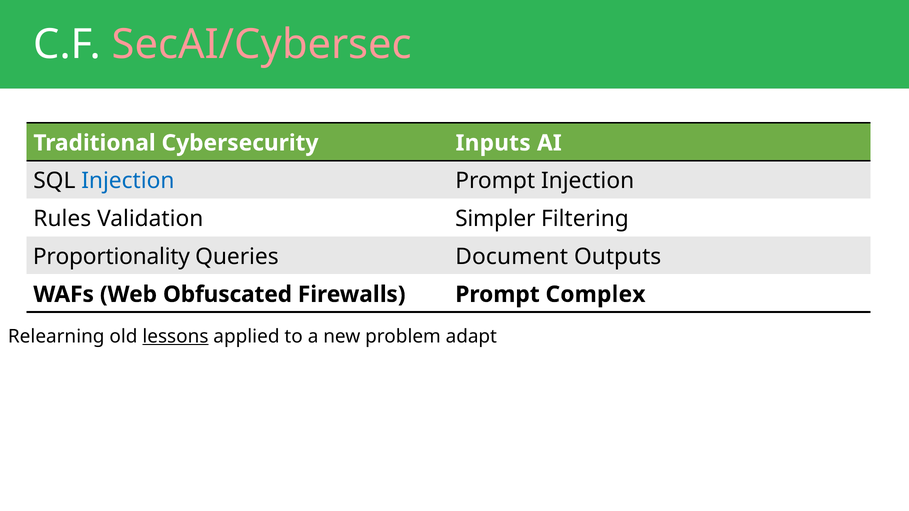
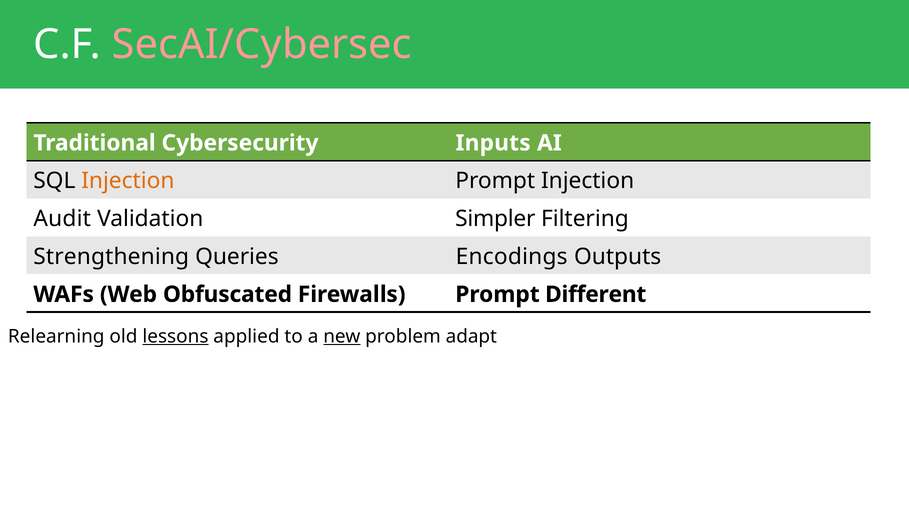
Injection at (128, 181) colour: blue -> orange
Rules: Rules -> Audit
Proportionality: Proportionality -> Strengthening
Document: Document -> Encodings
Complex: Complex -> Different
new underline: none -> present
